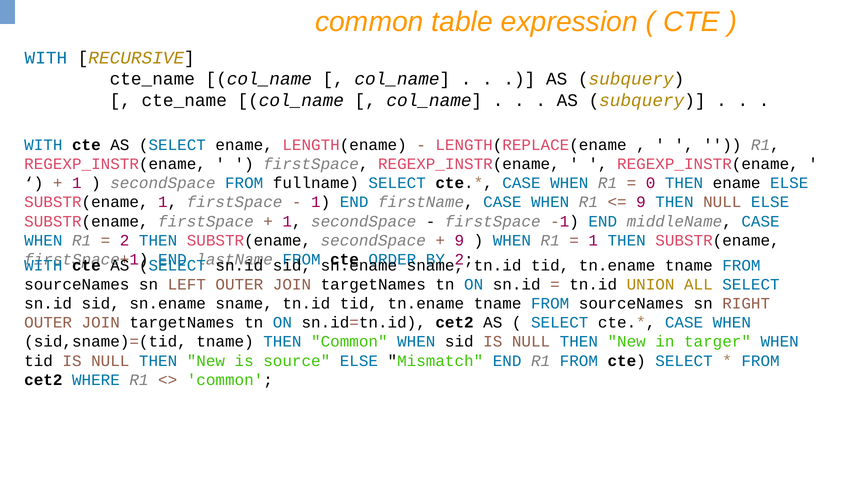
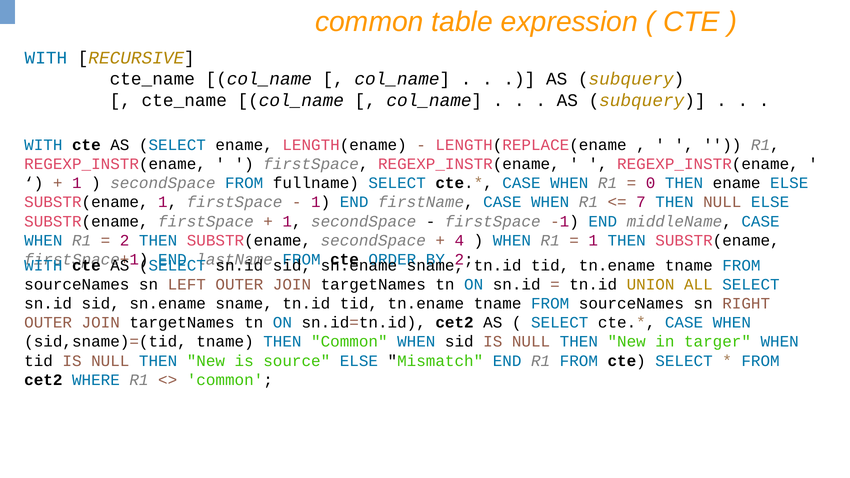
9 at (641, 202): 9 -> 7
9 at (459, 240): 9 -> 4
